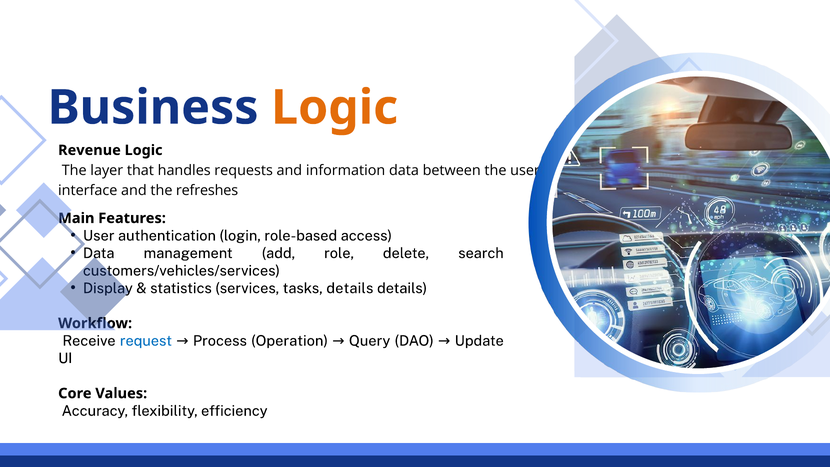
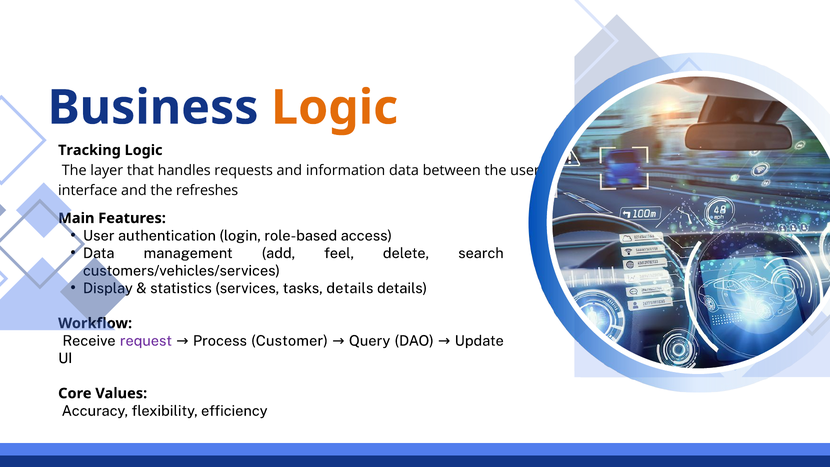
Revenue: Revenue -> Tracking
role: role -> feel
request colour: blue -> purple
Operation: Operation -> Customer
